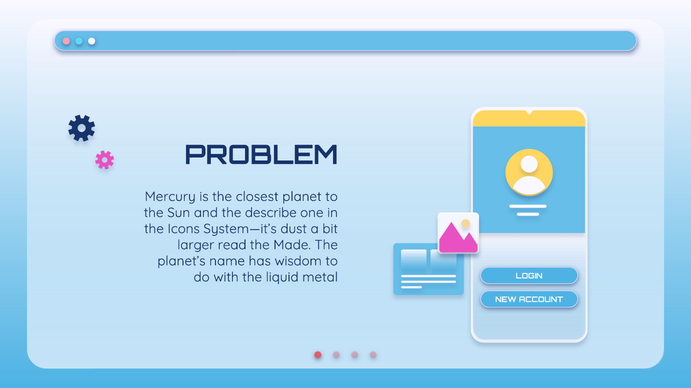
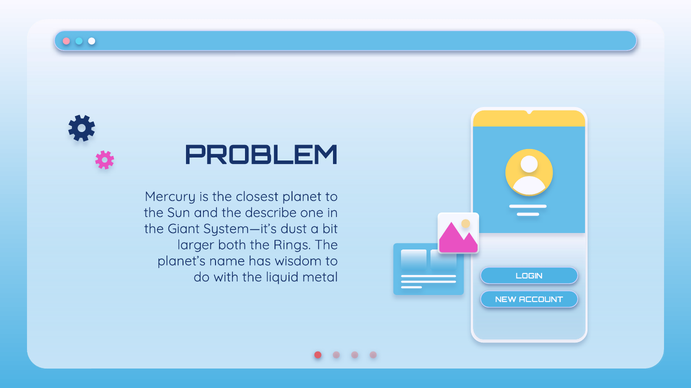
Icons: Icons -> Giant
read: read -> both
Made: Made -> Rings
